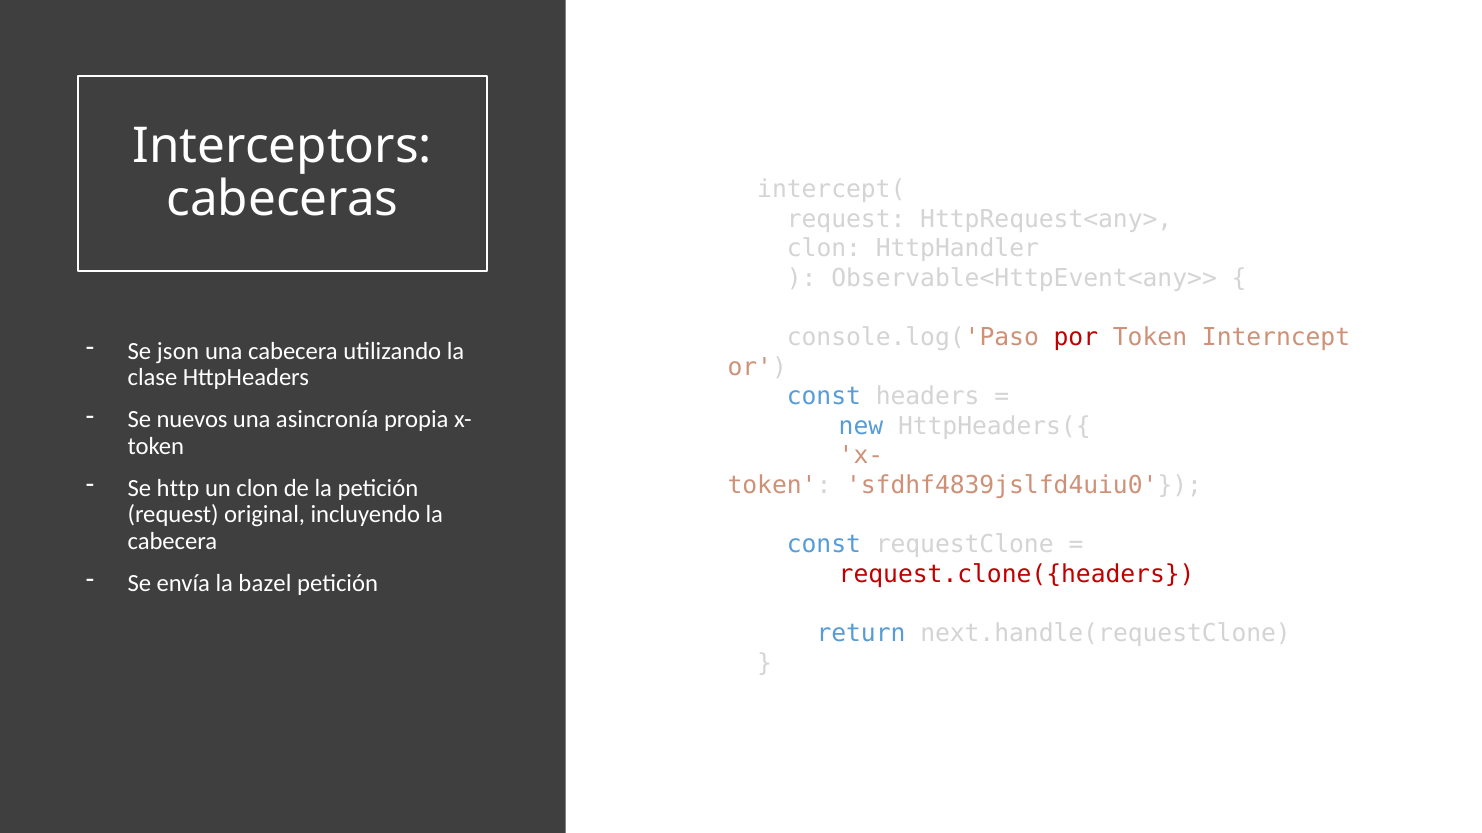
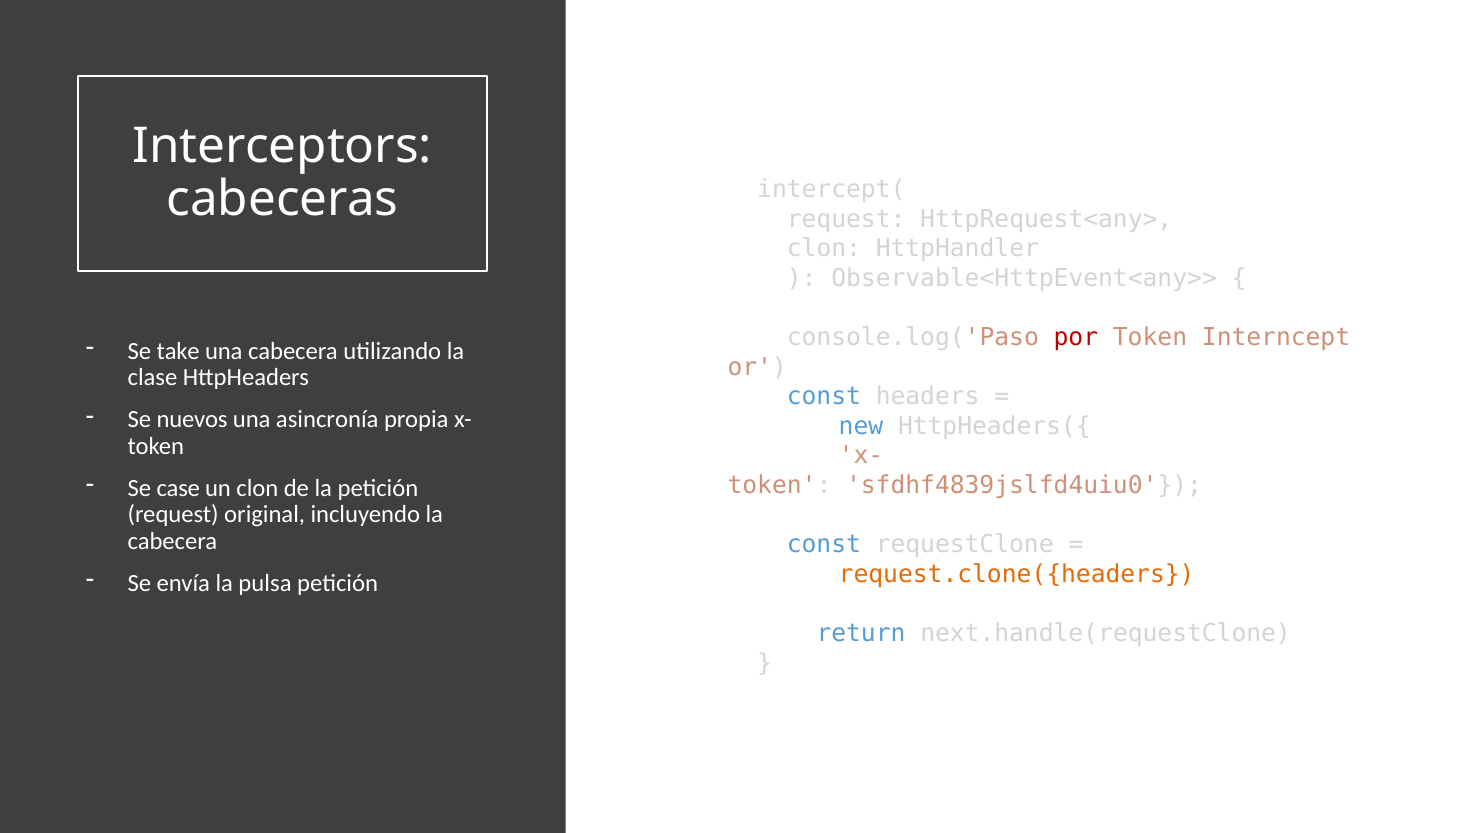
json: json -> take
http: http -> case
request.clone({headers colour: red -> orange
bazel: bazel -> pulsa
